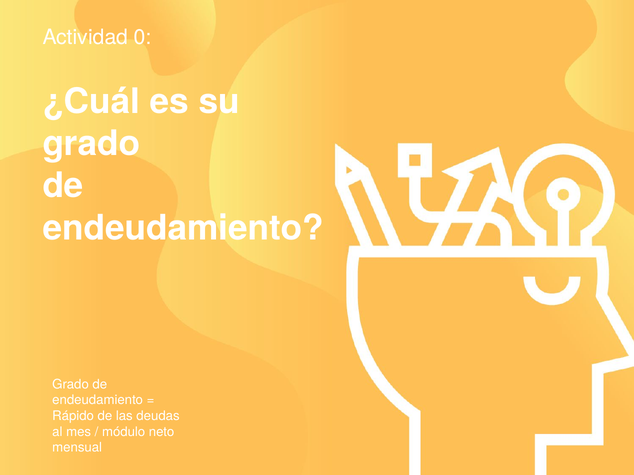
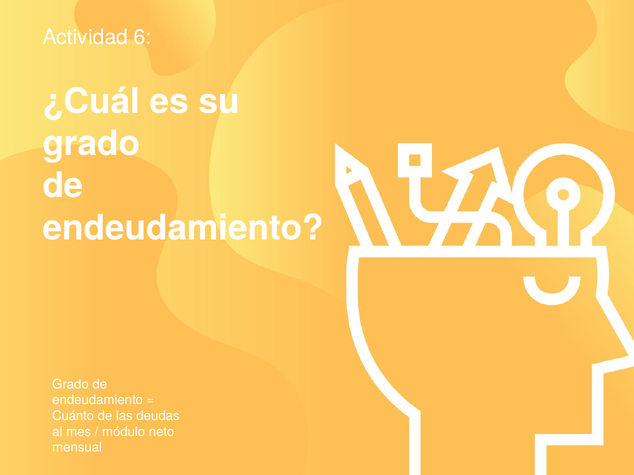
0: 0 -> 6
Rápido: Rápido -> Cuánto
